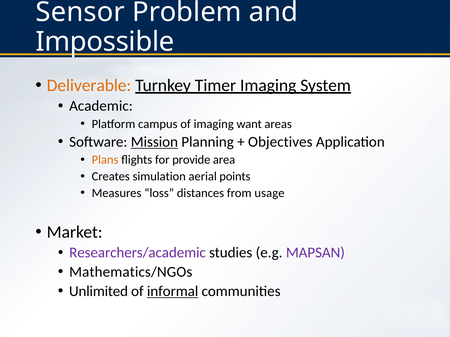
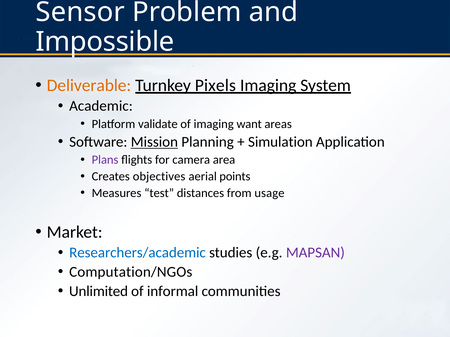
Timer: Timer -> Pixels
campus: campus -> validate
Objectives: Objectives -> Simulation
Plans colour: orange -> purple
provide: provide -> camera
simulation: simulation -> objectives
loss: loss -> test
Researchers/academic colour: purple -> blue
Mathematics/NGOs: Mathematics/NGOs -> Computation/NGOs
informal underline: present -> none
